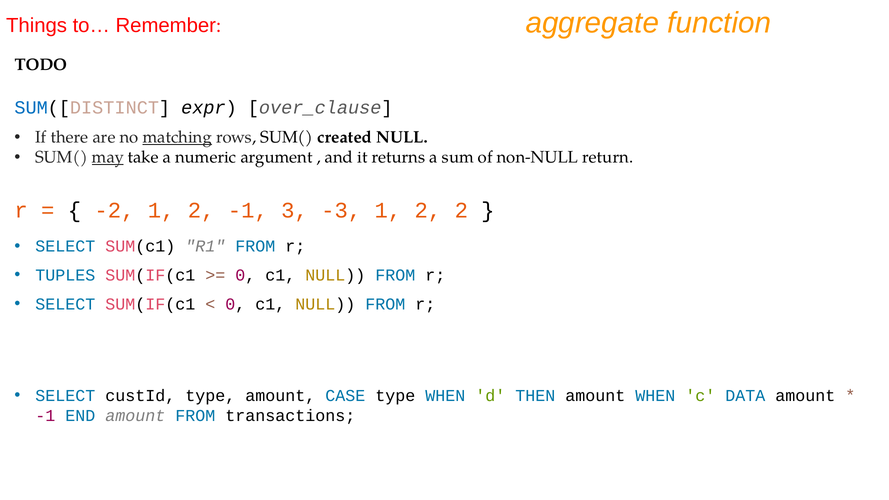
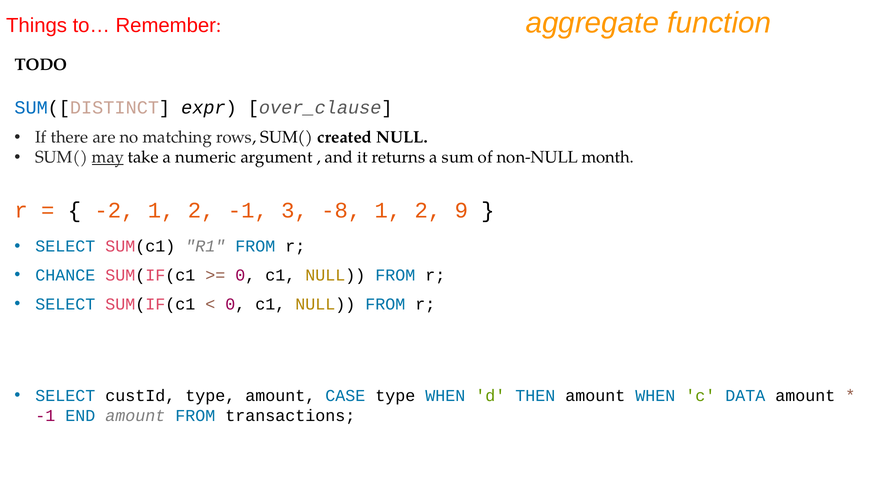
matching underline: present -> none
return: return -> month
-3: -3 -> -8
2 2: 2 -> 9
TUPLES: TUPLES -> CHANCE
